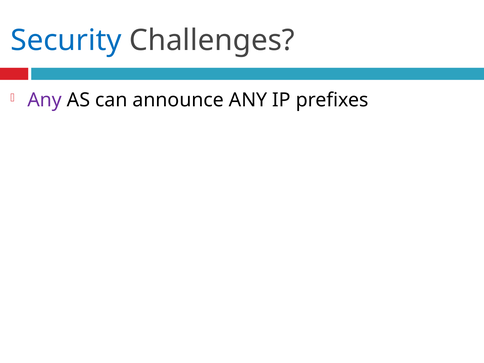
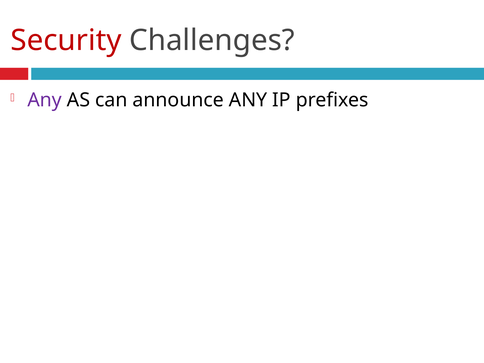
Security colour: blue -> red
